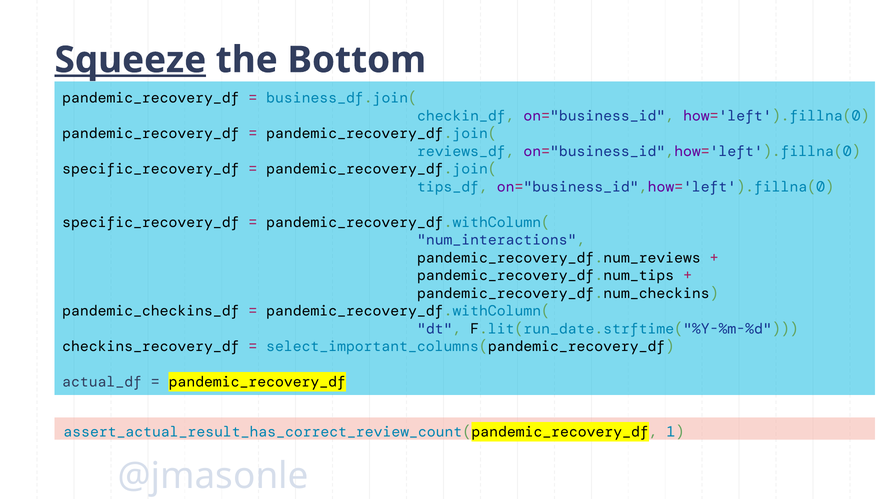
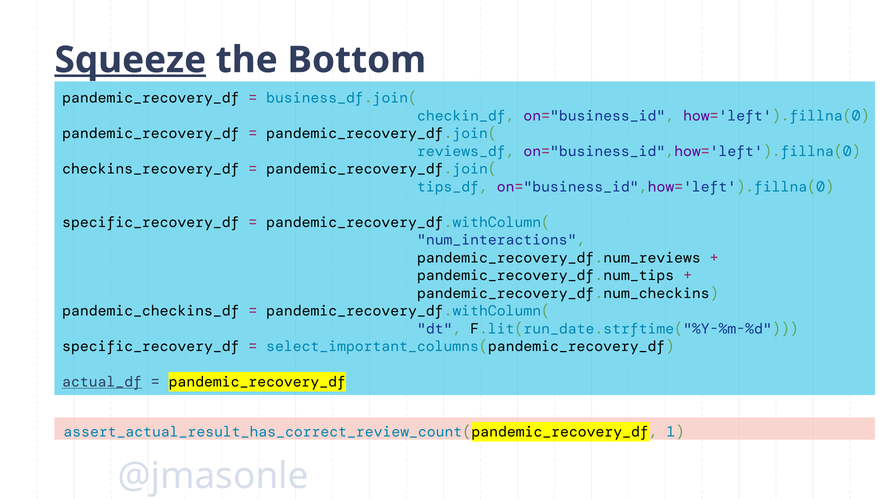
specific_recovery_df at (151, 169): specific_recovery_df -> checkins_recovery_df
checkins_recovery_df at (151, 346): checkins_recovery_df -> specific_recovery_df
actual_df underline: none -> present
